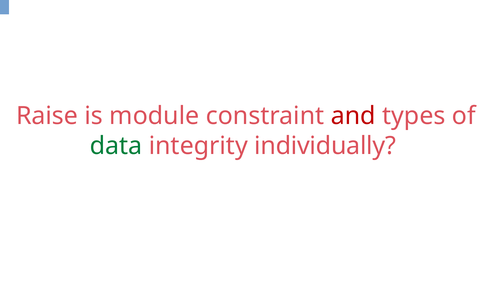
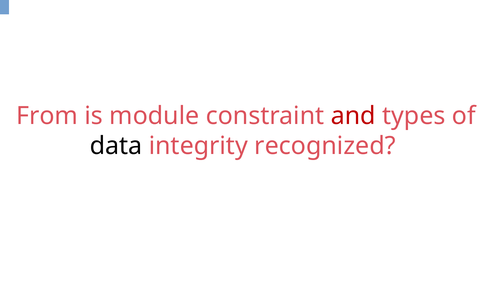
Raise: Raise -> From
data colour: green -> black
individually: individually -> recognized
